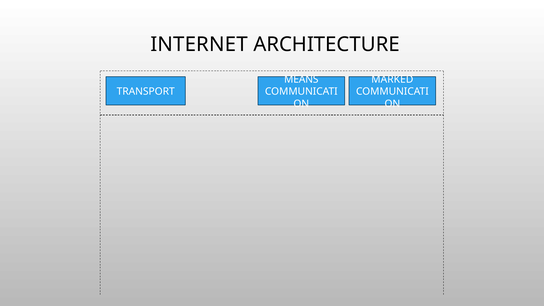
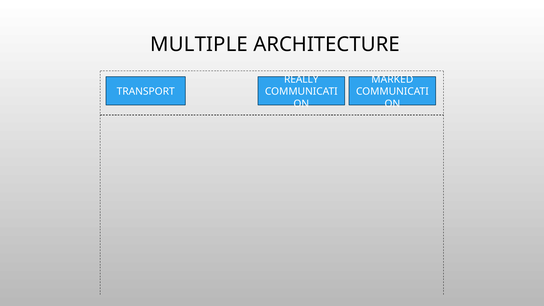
INTERNET: INTERNET -> MULTIPLE
MEANS: MEANS -> REALLY
